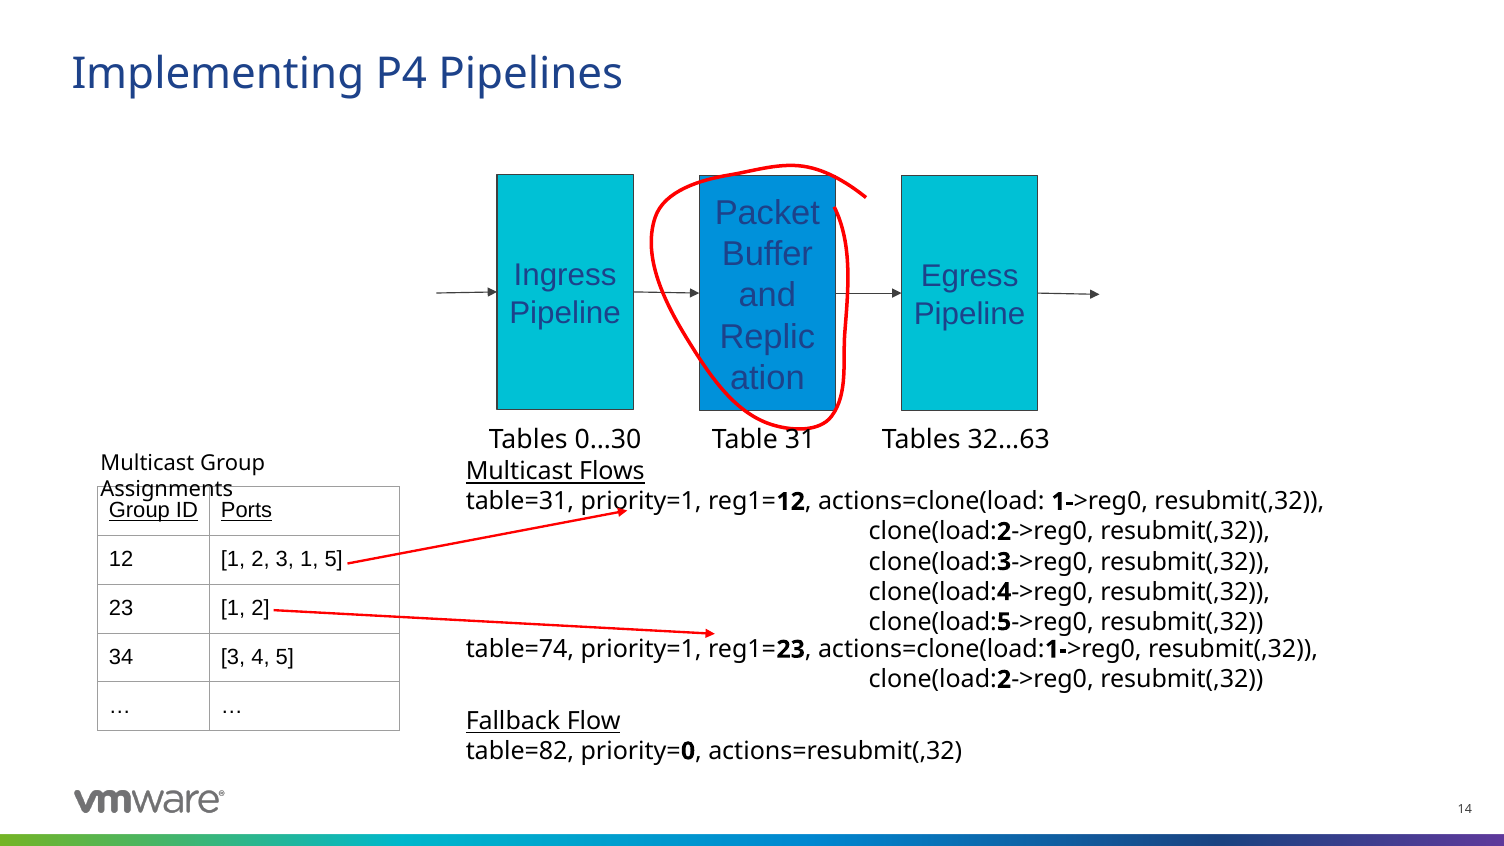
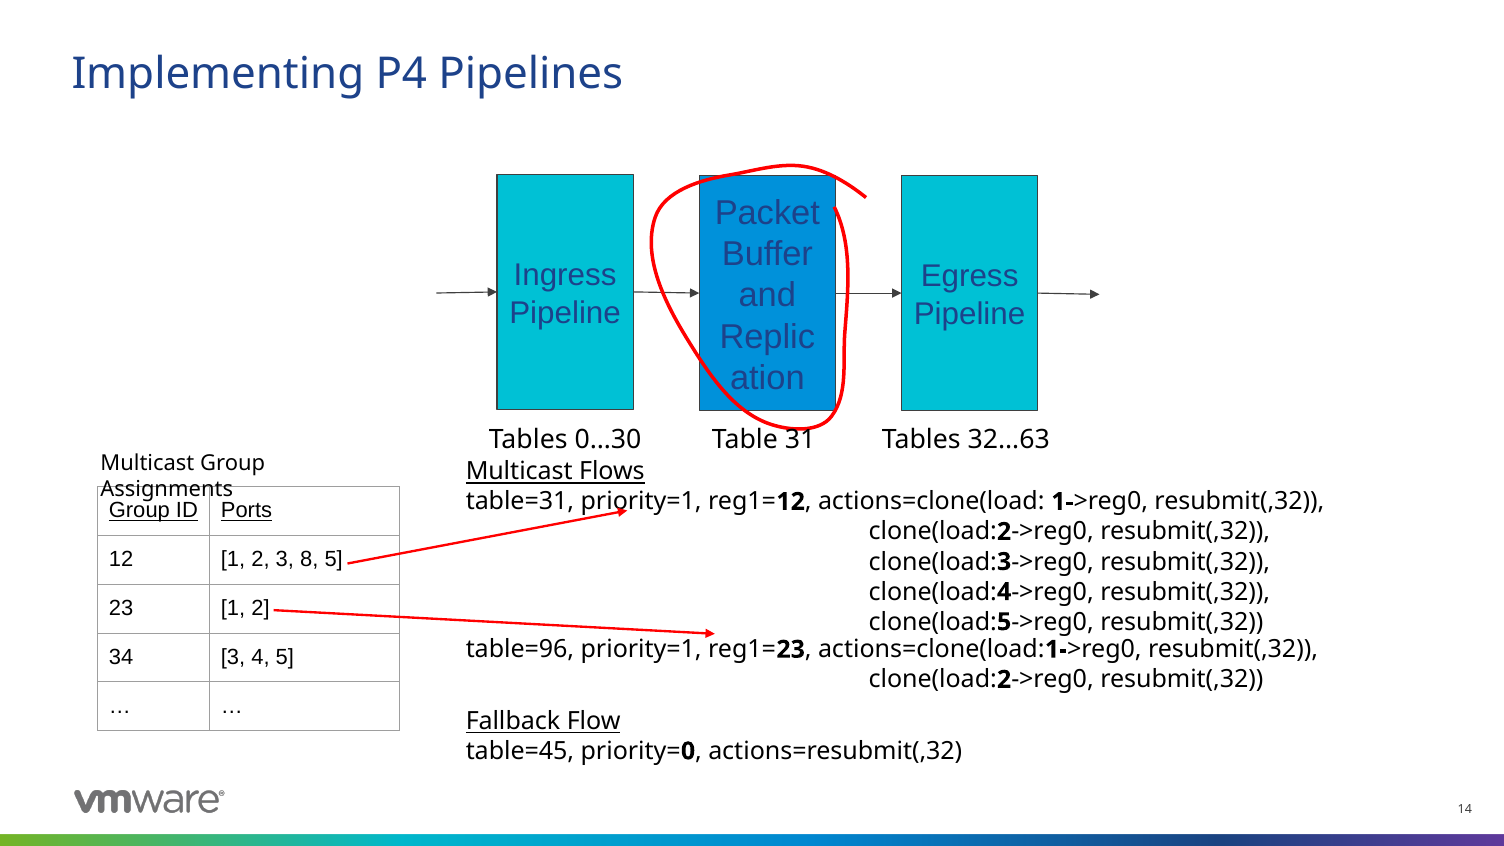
3 1: 1 -> 8
table=74: table=74 -> table=96
table=82: table=82 -> table=45
